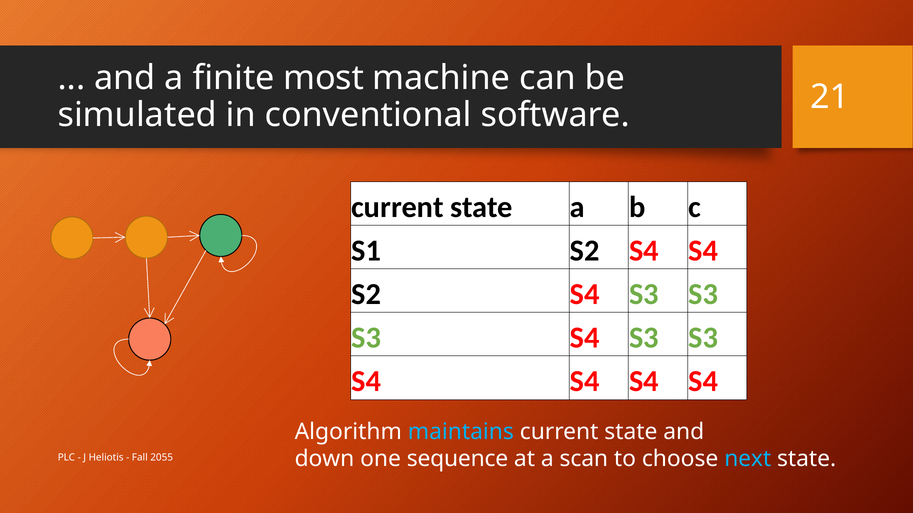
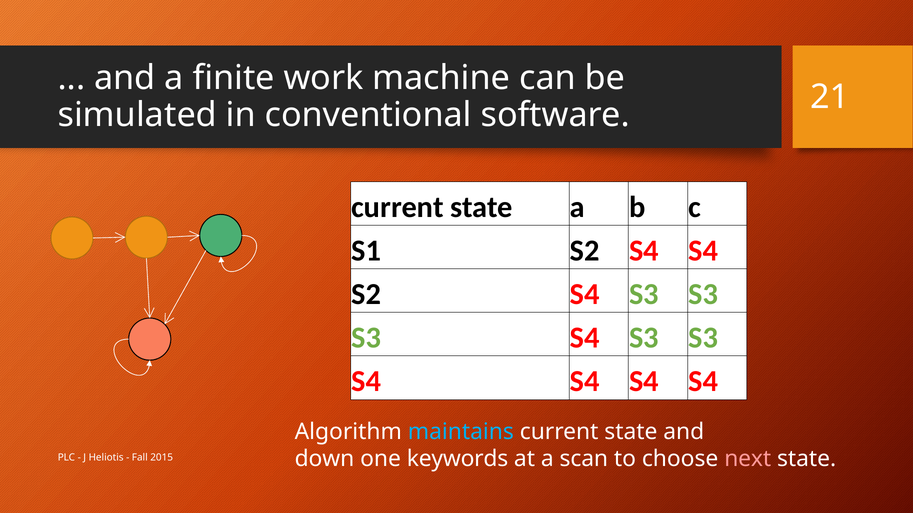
most: most -> work
sequence: sequence -> keywords
next colour: light blue -> pink
2055: 2055 -> 2015
